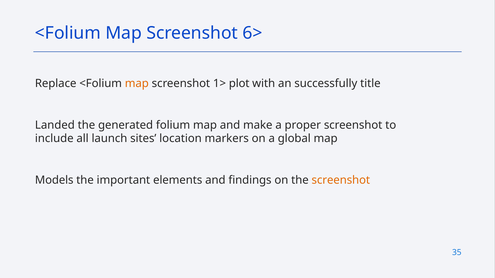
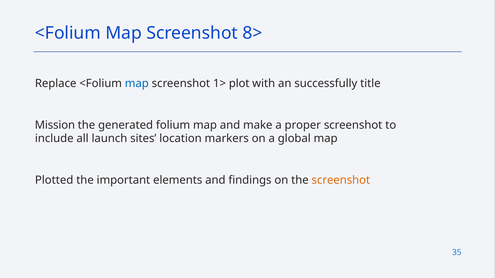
6>: 6> -> 8>
map at (137, 84) colour: orange -> blue
Landed: Landed -> Mission
Models: Models -> Plotted
